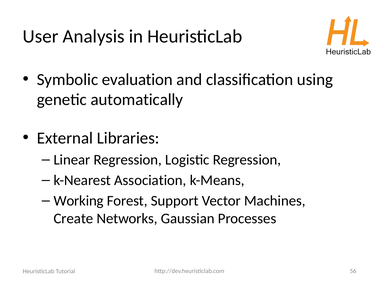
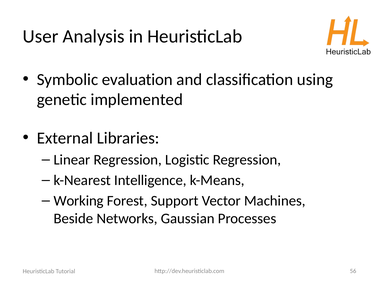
automatically: automatically -> implemented
Association: Association -> Intelligence
Create: Create -> Beside
